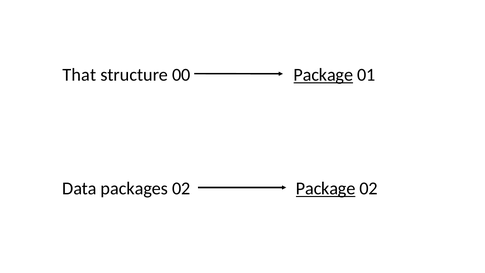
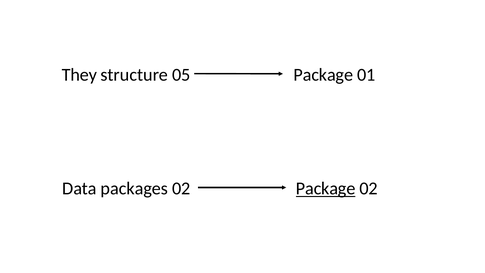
That: That -> They
00: 00 -> 05
Package at (323, 75) underline: present -> none
